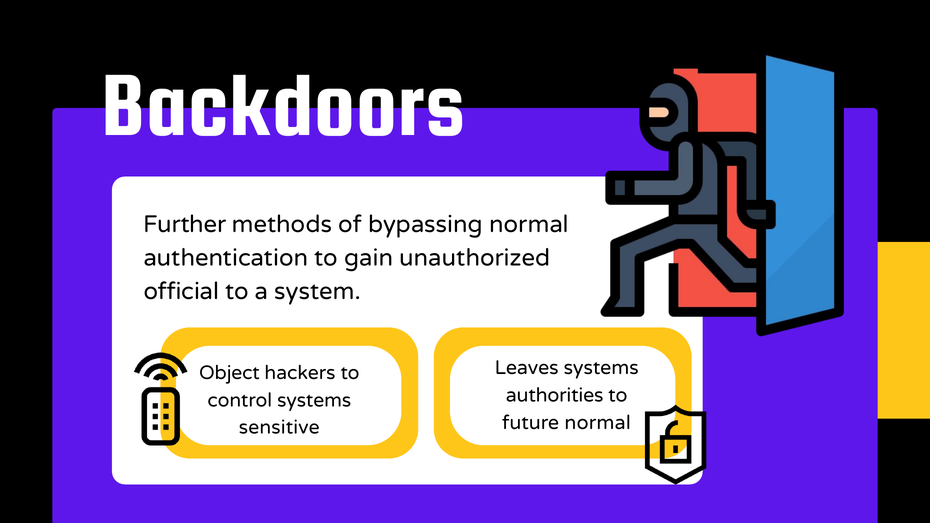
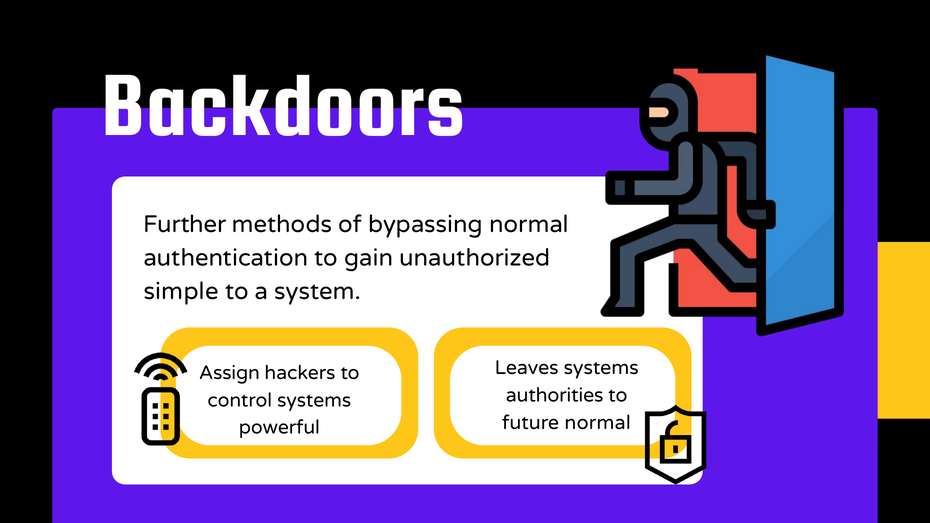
official: official -> simple
Object: Object -> Assign
sensitive: sensitive -> powerful
